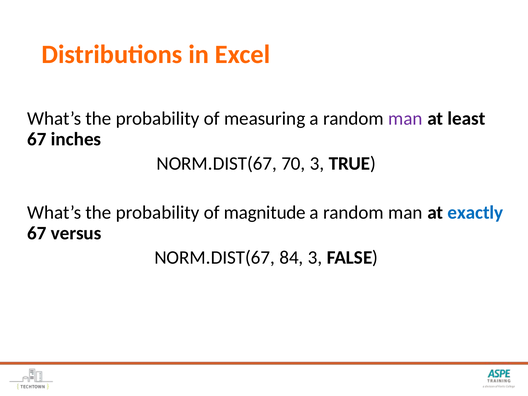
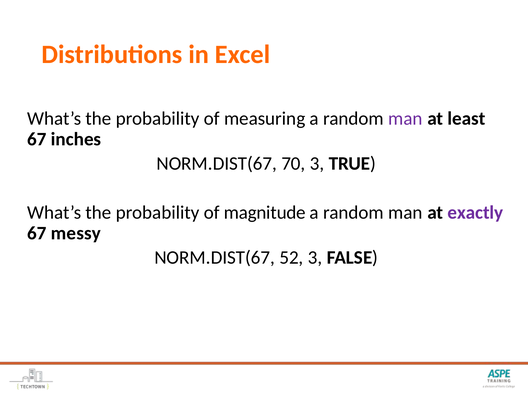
exactly colour: blue -> purple
versus: versus -> messy
84: 84 -> 52
